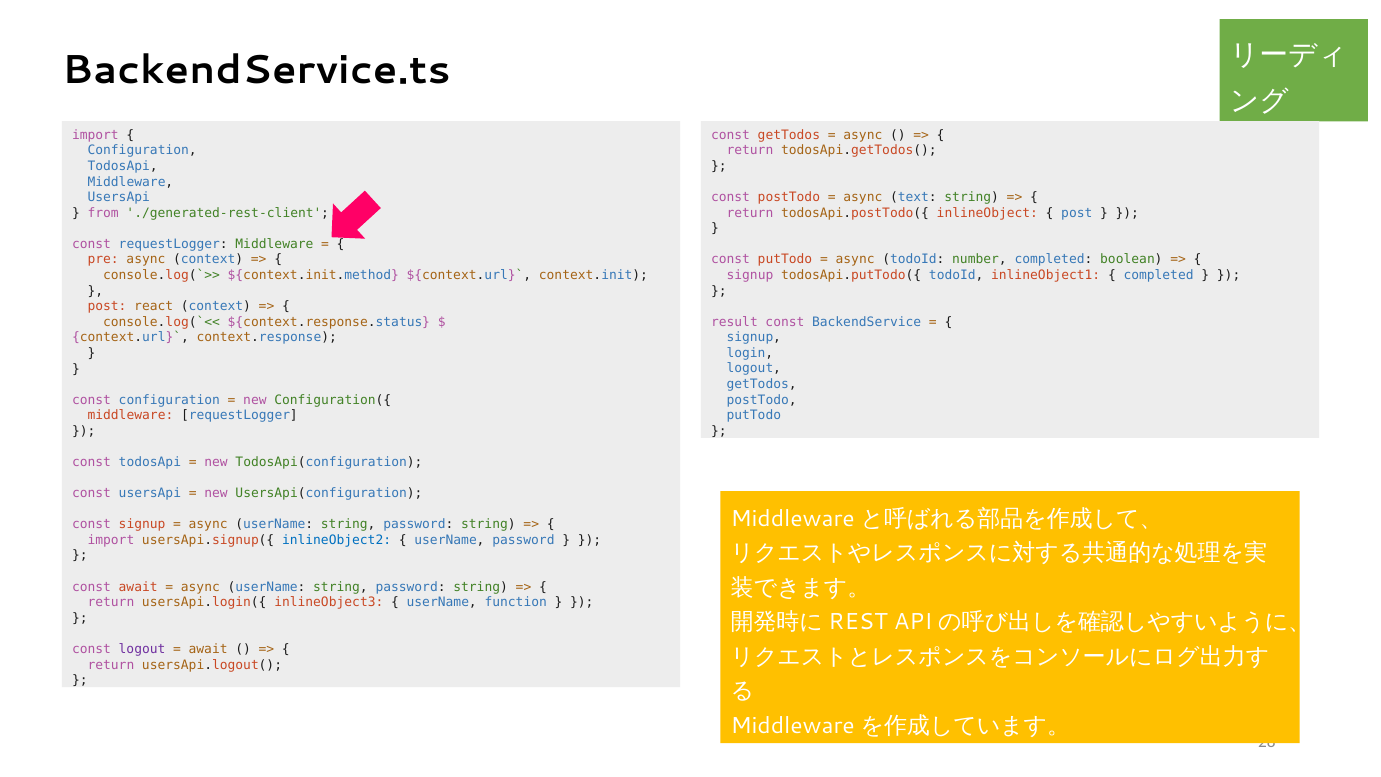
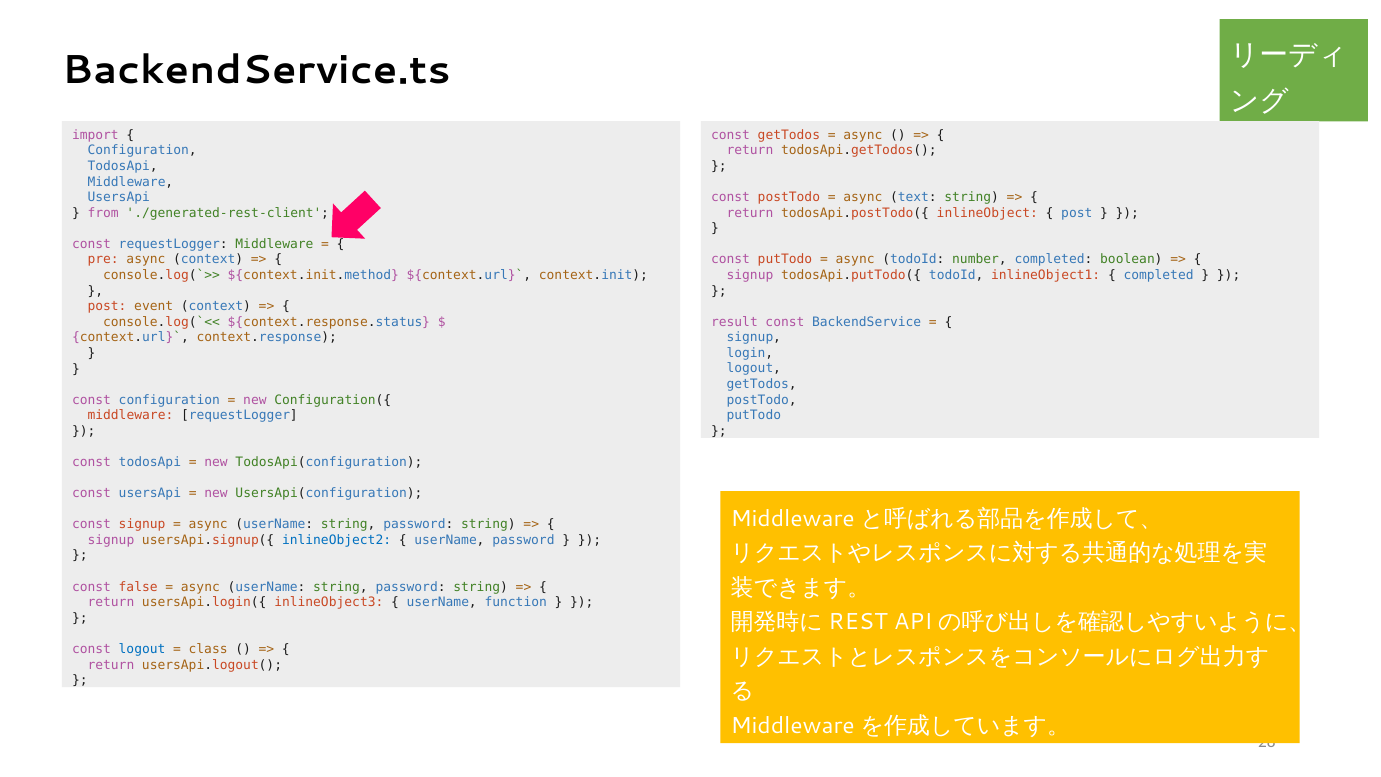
react: react -> event
import at (111, 540): import -> signup
const await: await -> false
logout at (142, 649) colour: purple -> blue
await at (208, 649): await -> class
